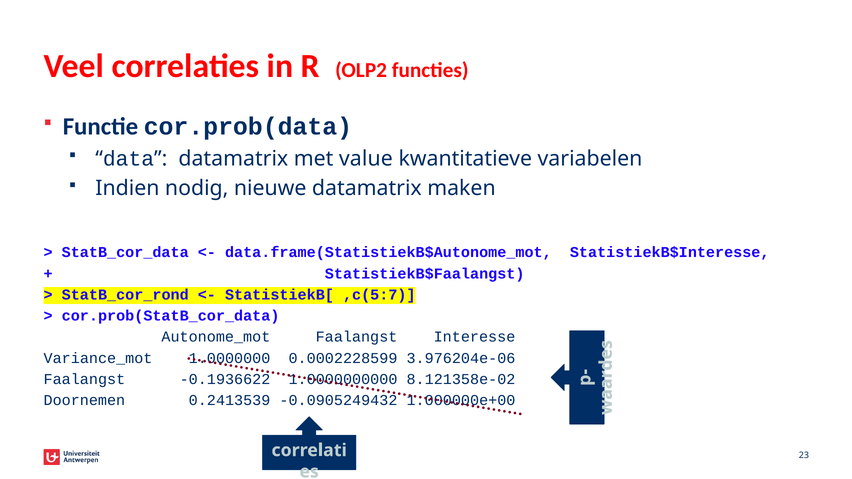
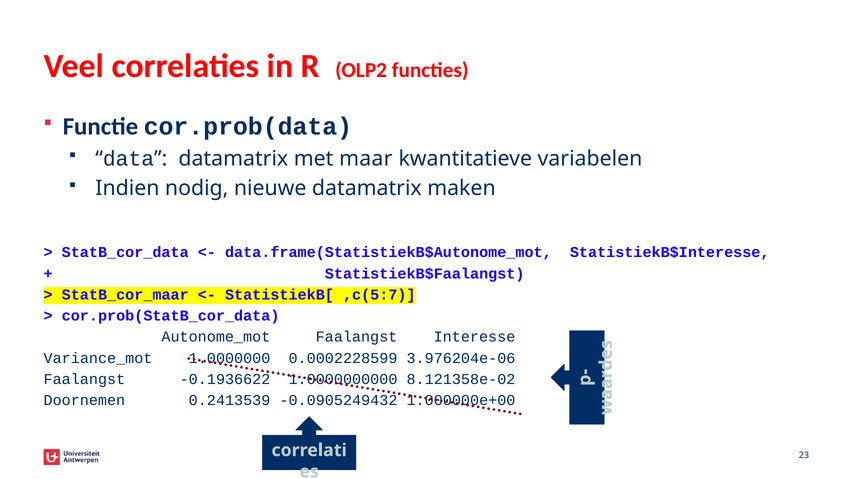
value: value -> maar
StatB_cor_rond: StatB_cor_rond -> StatB_cor_maar
